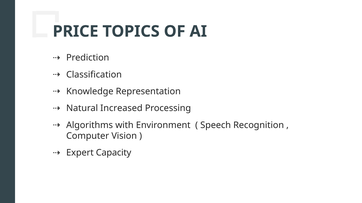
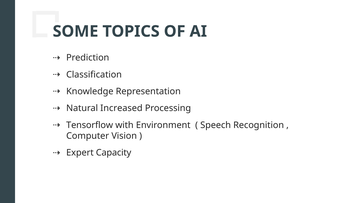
PRICE: PRICE -> SOME
Algorithms: Algorithms -> Tensorflow
